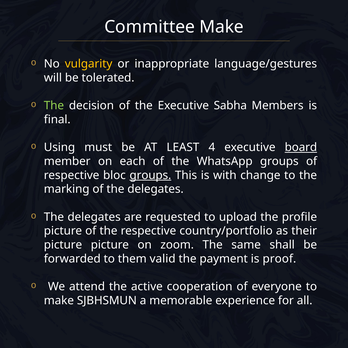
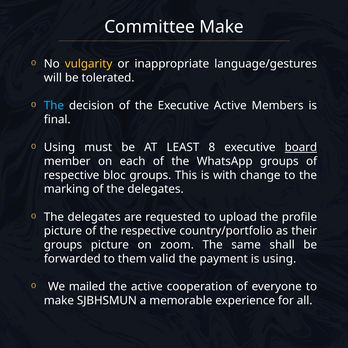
The at (54, 106) colour: light green -> light blue
Executive Sabha: Sabha -> Active
4: 4 -> 8
groups at (150, 175) underline: present -> none
picture at (63, 245): picture -> groups
is proof: proof -> using
attend: attend -> mailed
